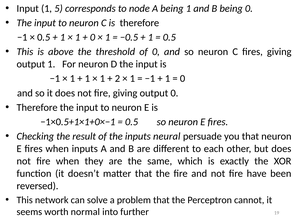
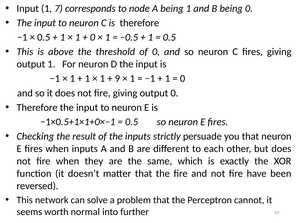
5: 5 -> 7
2: 2 -> 9
neural: neural -> strictly
